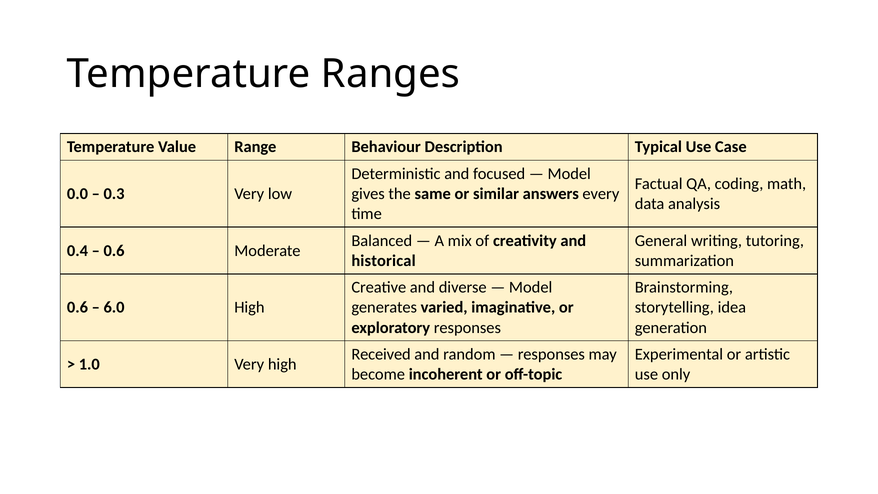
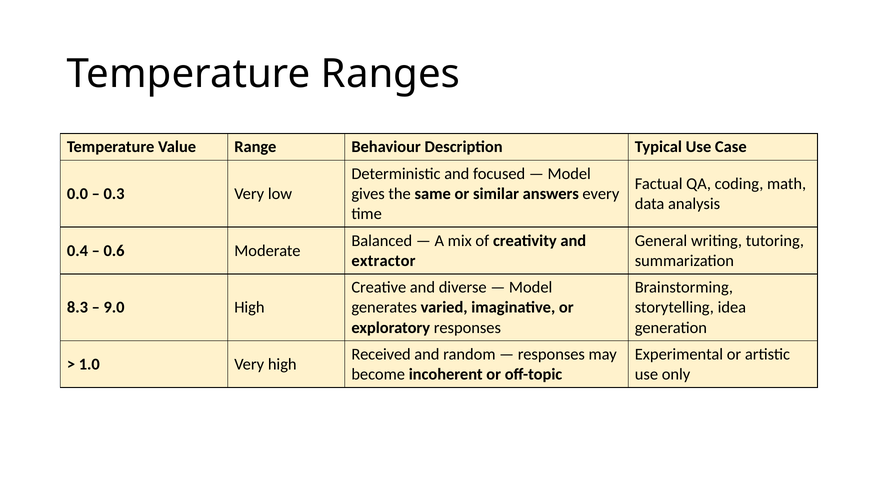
historical: historical -> extractor
0.6 at (77, 307): 0.6 -> 8.3
6.0: 6.0 -> 9.0
